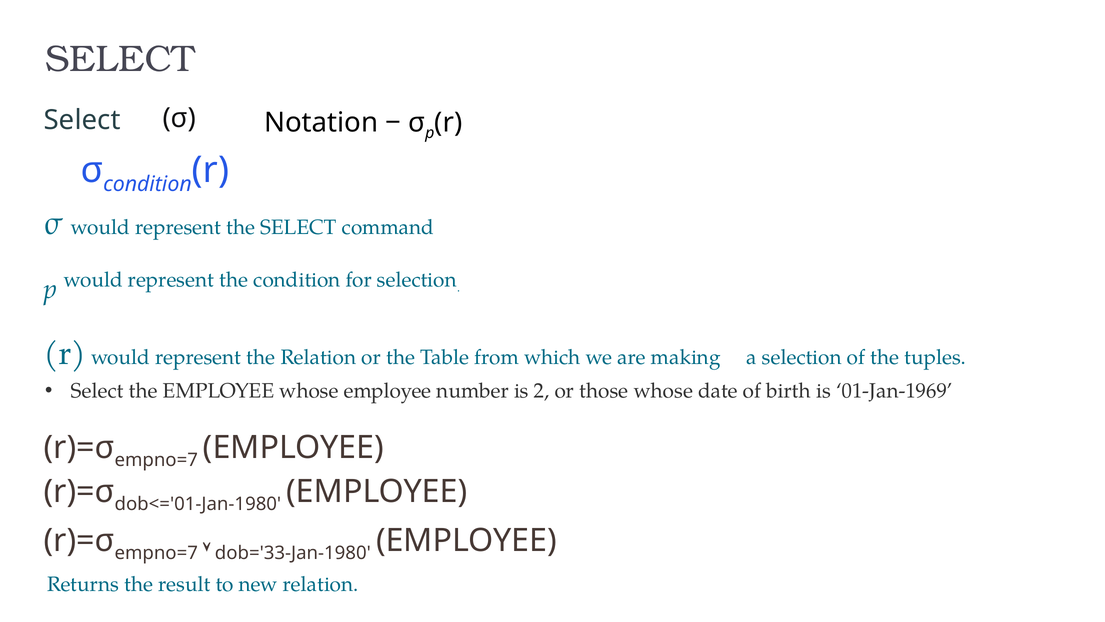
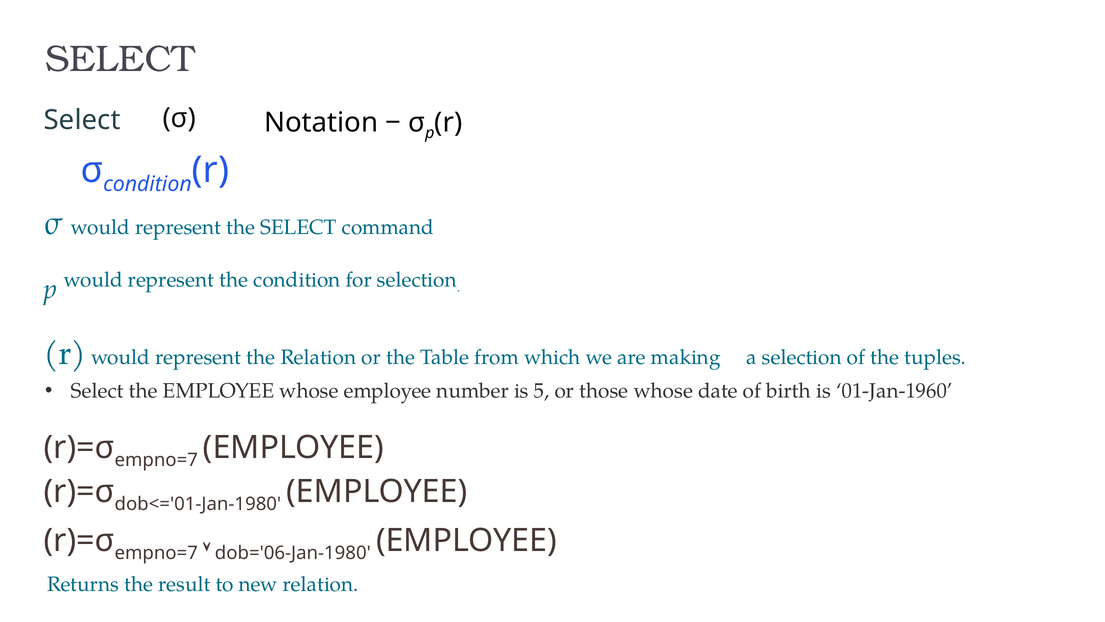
2: 2 -> 5
01-Jan-1969: 01-Jan-1969 -> 01-Jan-1960
dob='33-Jan-1980: dob='33-Jan-1980 -> dob='06-Jan-1980
